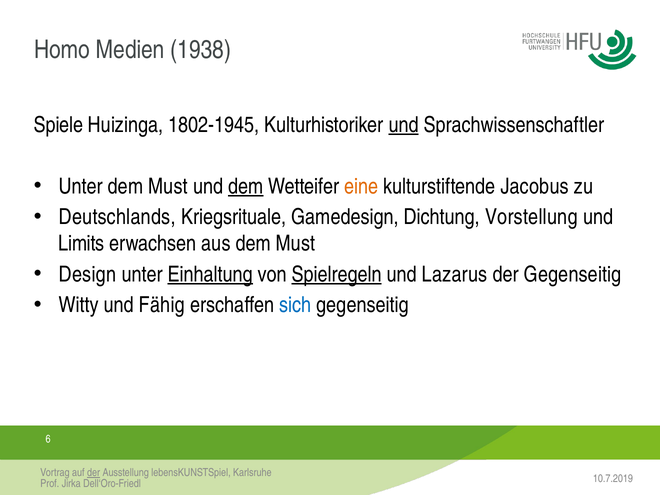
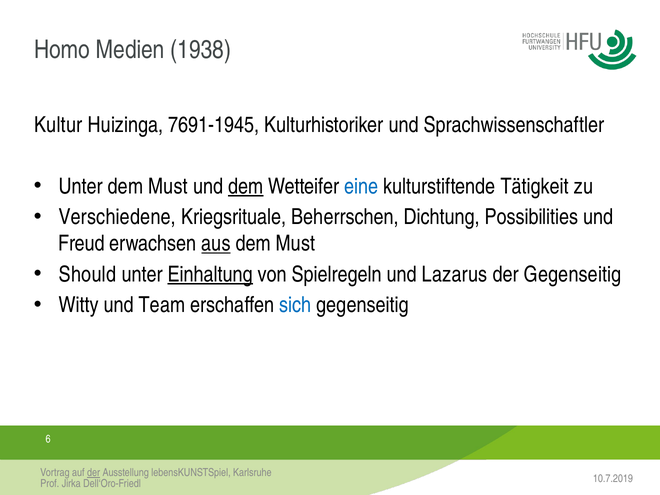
Spiele: Spiele -> Kultur
1802-1945: 1802-1945 -> 7691-1945
und at (404, 125) underline: present -> none
eine colour: orange -> blue
Jacobus: Jacobus -> Tätigkeit
Deutschlands: Deutschlands -> Verschiedene
Gamedesign: Gamedesign -> Beherrschen
Vorstellung: Vorstellung -> Possibilities
Limits: Limits -> Freud
aus underline: none -> present
Design: Design -> Should
Spielregeln underline: present -> none
Fähig: Fähig -> Team
